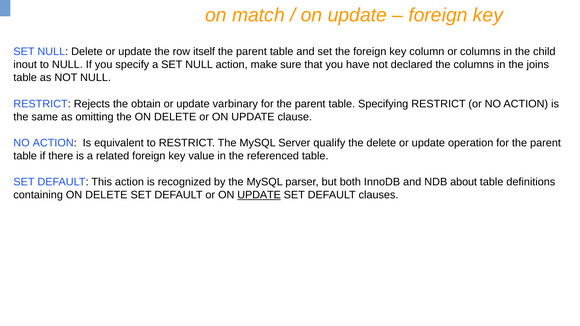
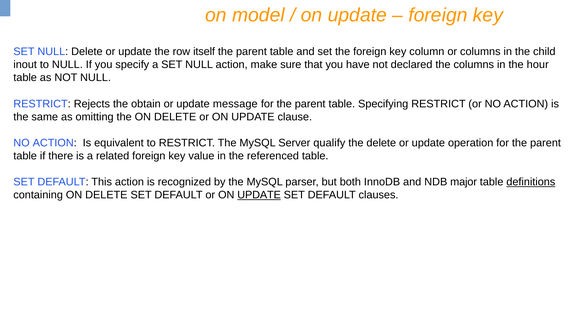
match: match -> model
joins: joins -> hour
varbinary: varbinary -> message
about: about -> major
definitions underline: none -> present
